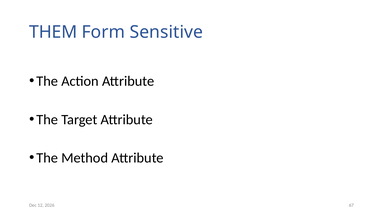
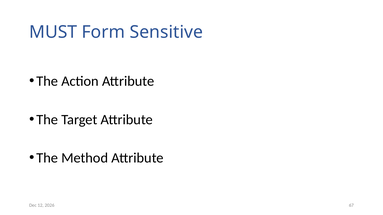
THEM: THEM -> MUST
